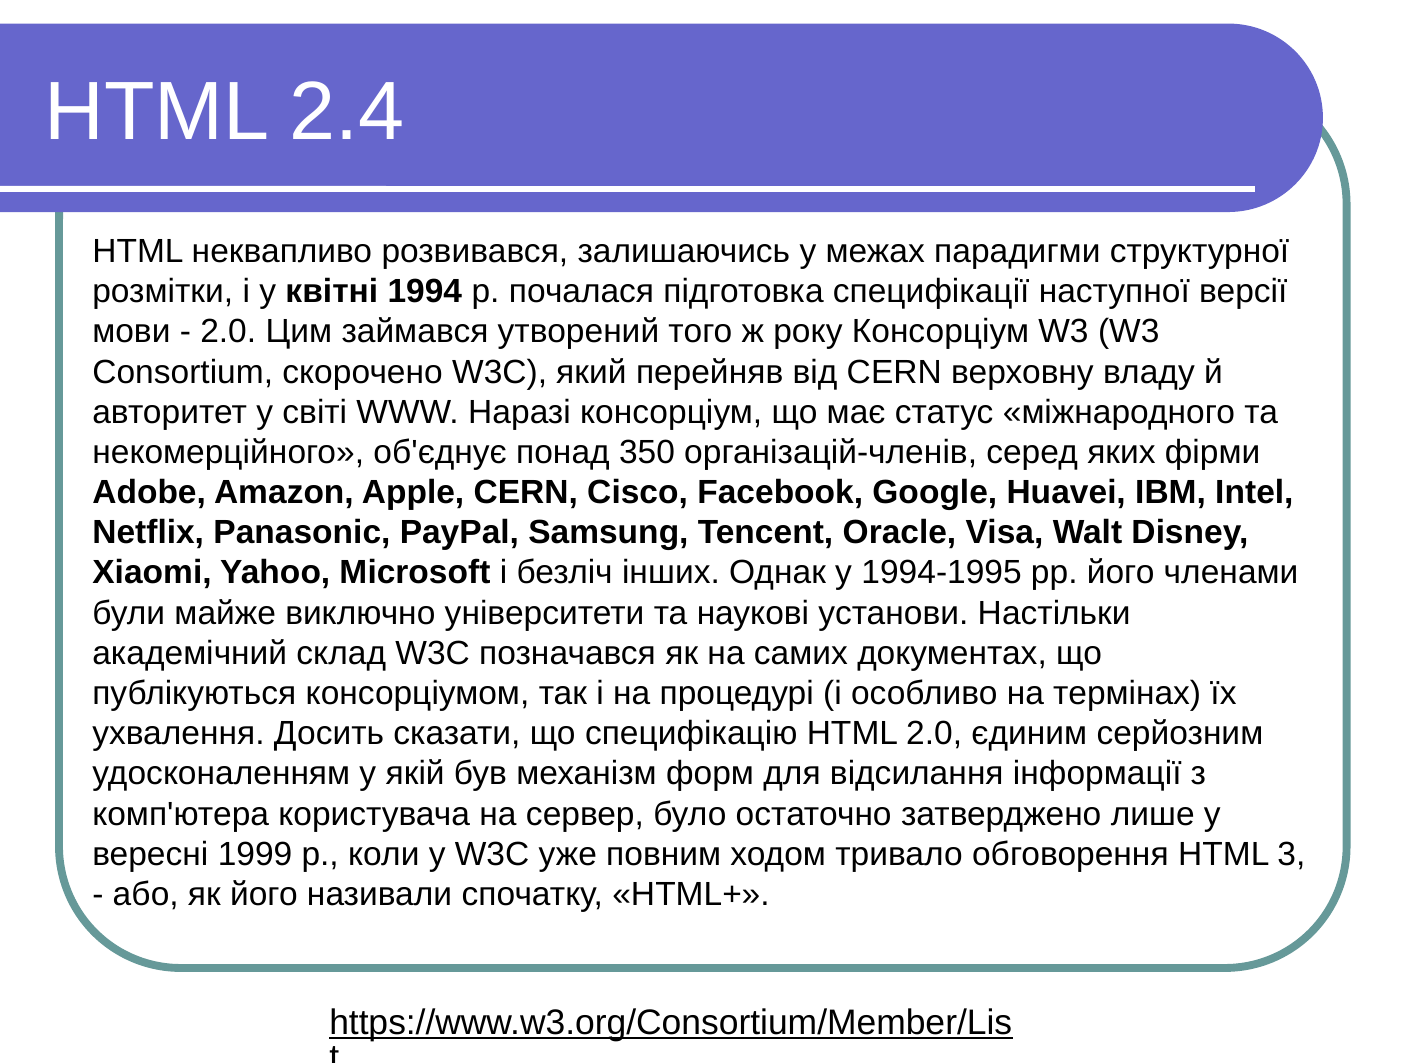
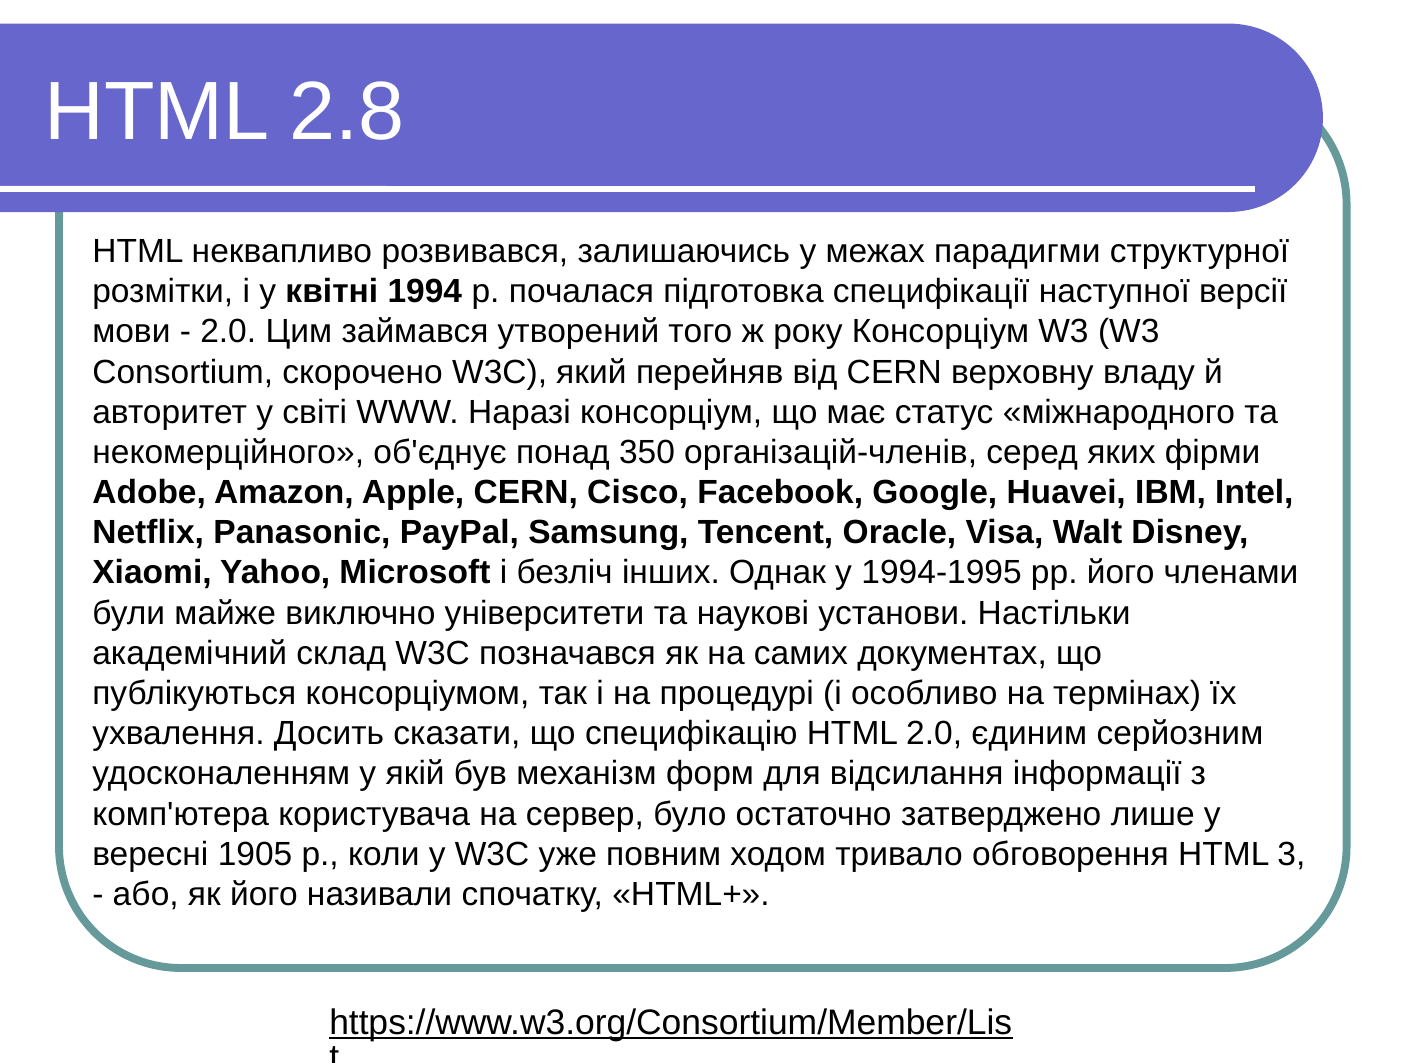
2.4: 2.4 -> 2.8
1999: 1999 -> 1905
